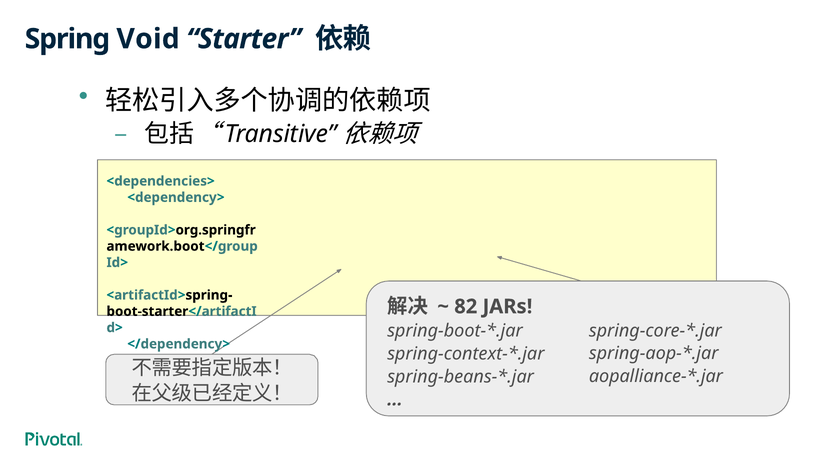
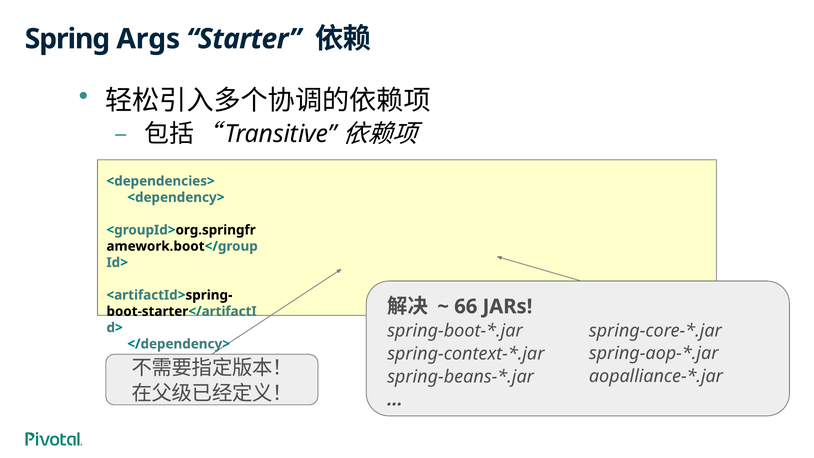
Void: Void -> Args
82: 82 -> 66
